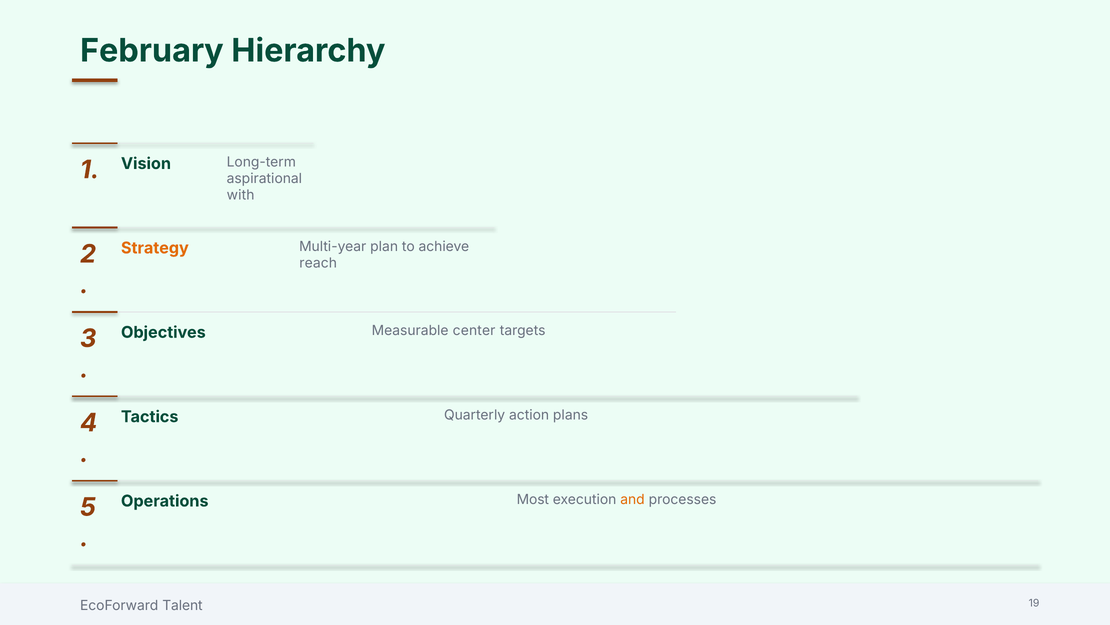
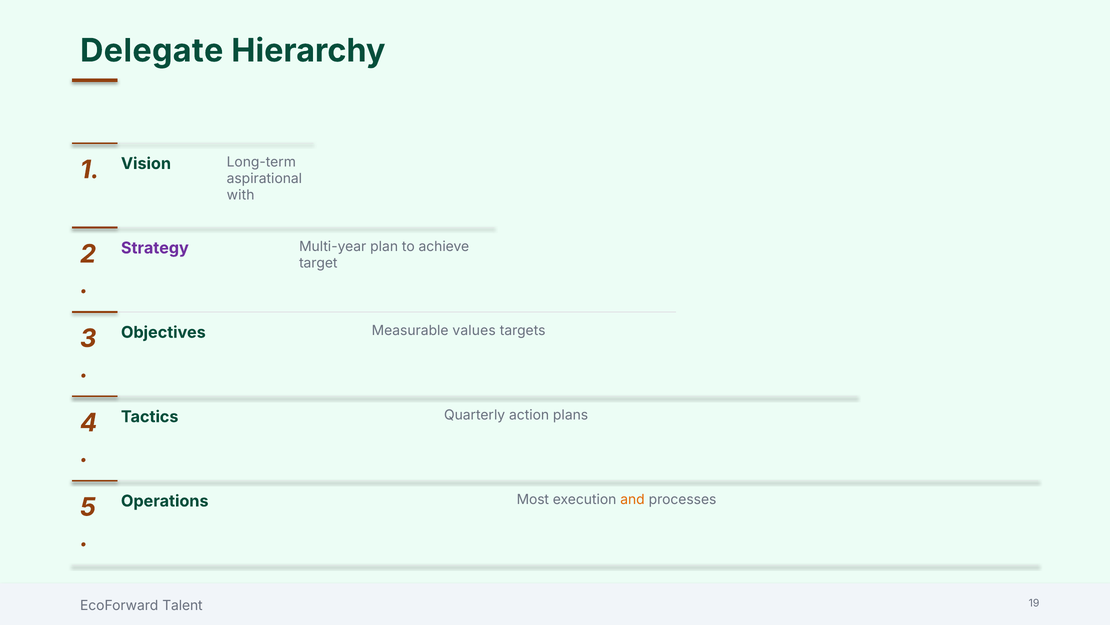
February: February -> Delegate
Strategy colour: orange -> purple
reach: reach -> target
center: center -> values
